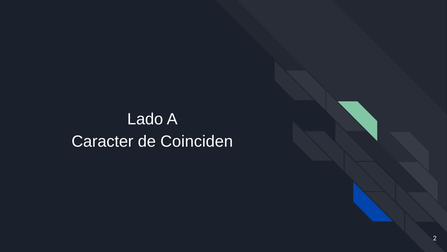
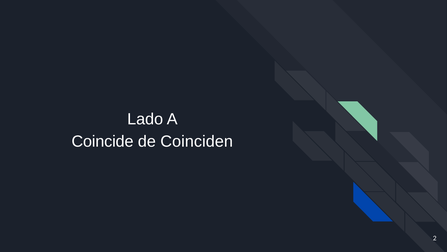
Caracter: Caracter -> Coincide
